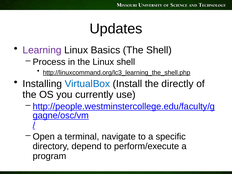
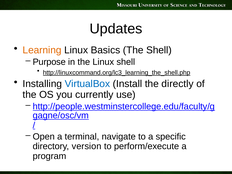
Learning colour: purple -> orange
Process: Process -> Purpose
depend: depend -> version
